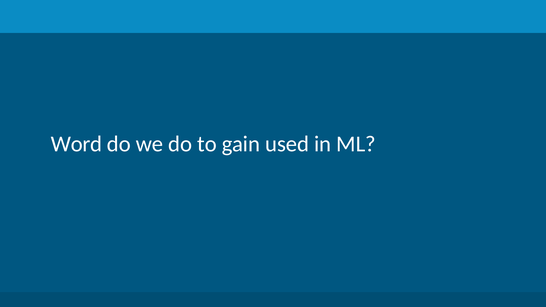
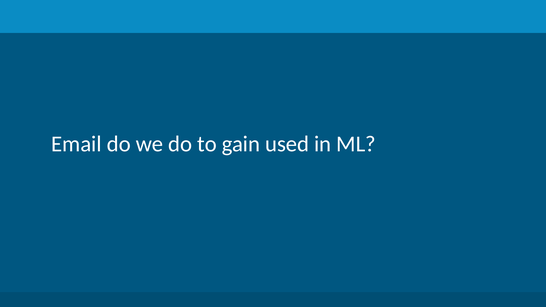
Word: Word -> Email
